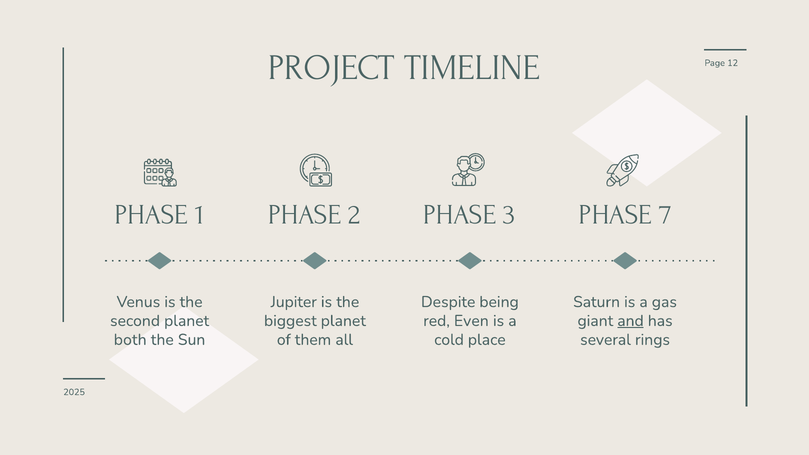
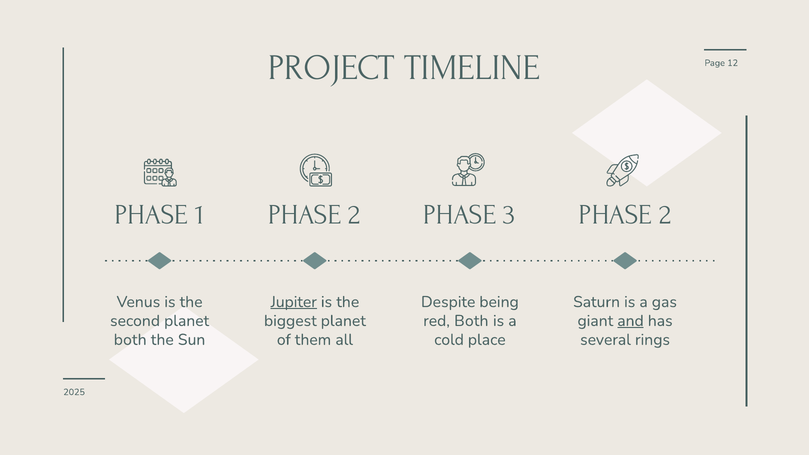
7 at (665, 215): 7 -> 2
Jupiter underline: none -> present
red Even: Even -> Both
